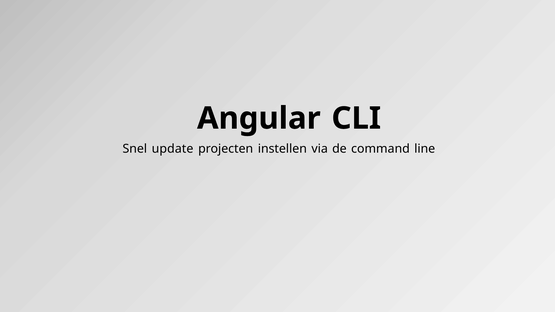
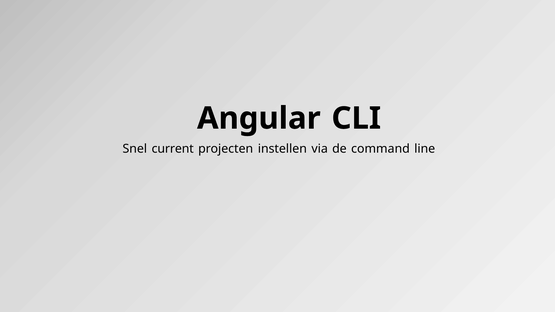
update: update -> current
